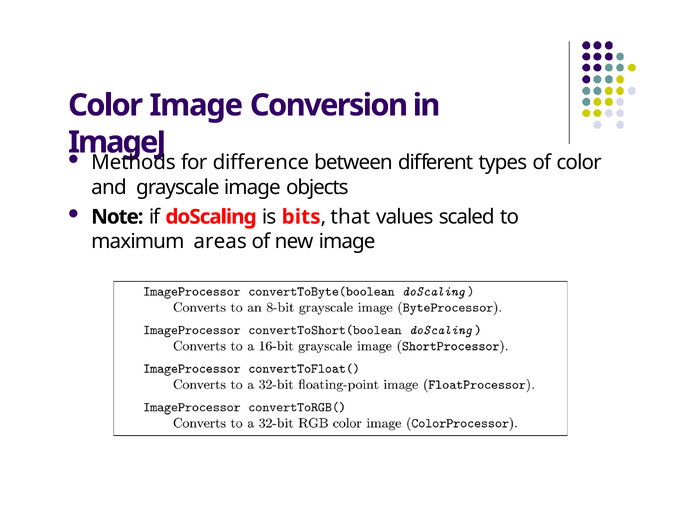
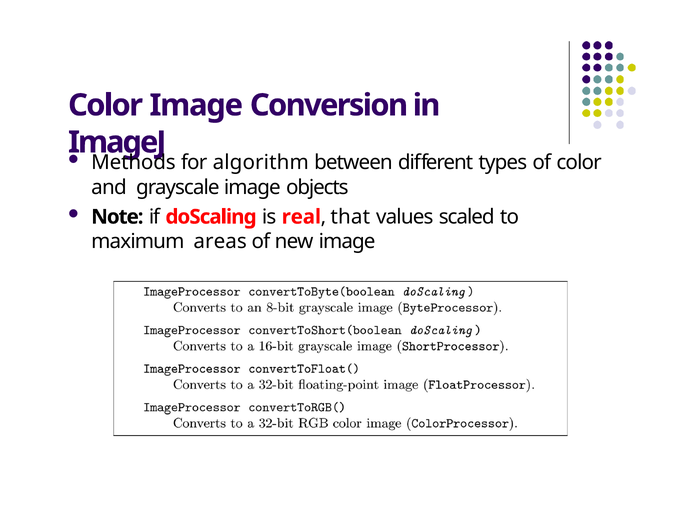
difference: difference -> algorithm
bits: bits -> real
